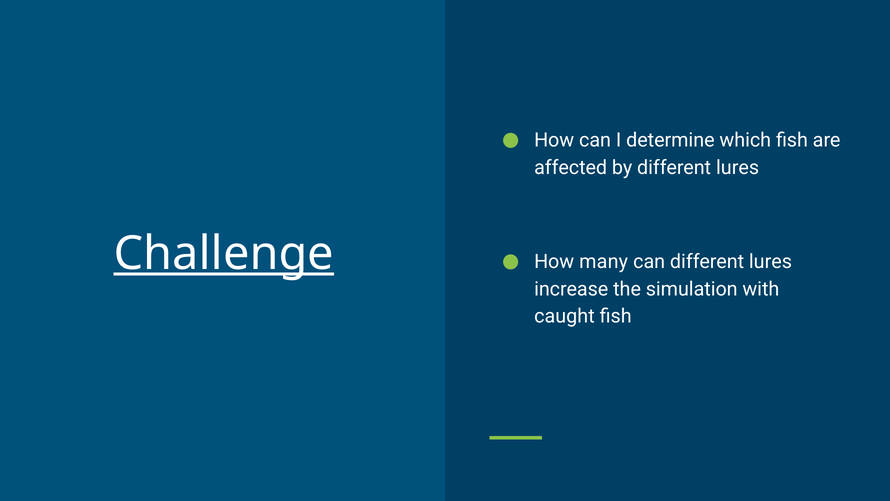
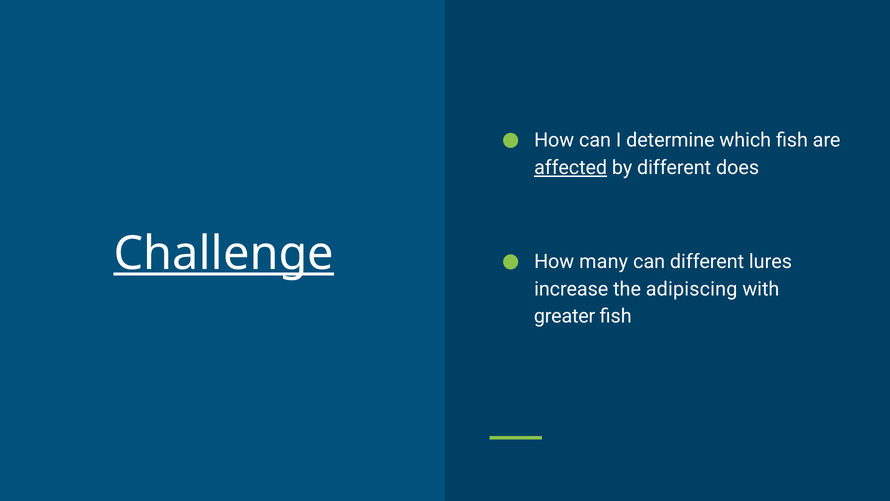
affected underline: none -> present
by different lures: lures -> does
simulation: simulation -> adipiscing
caught: caught -> greater
